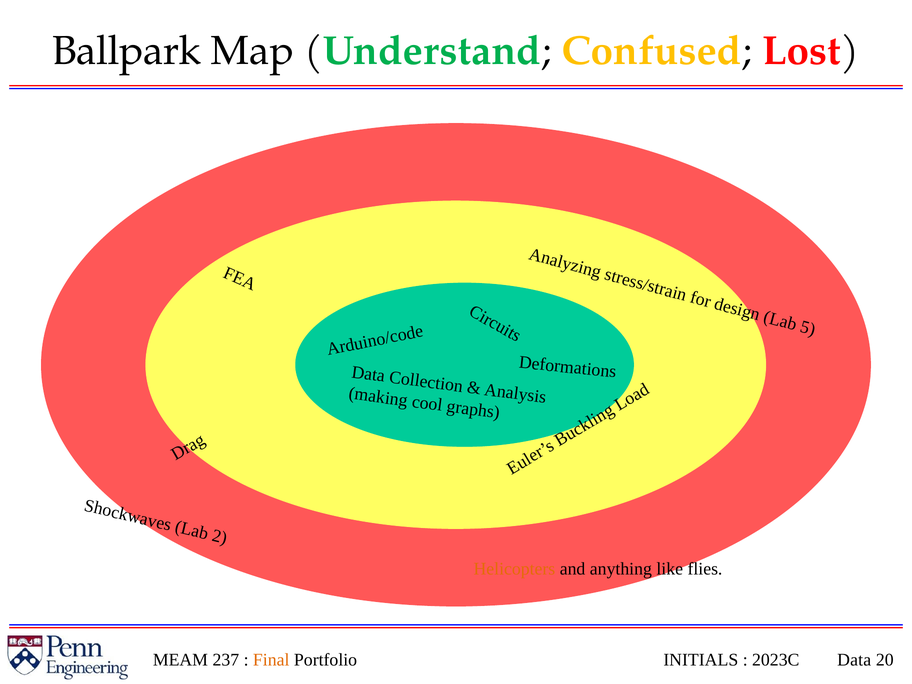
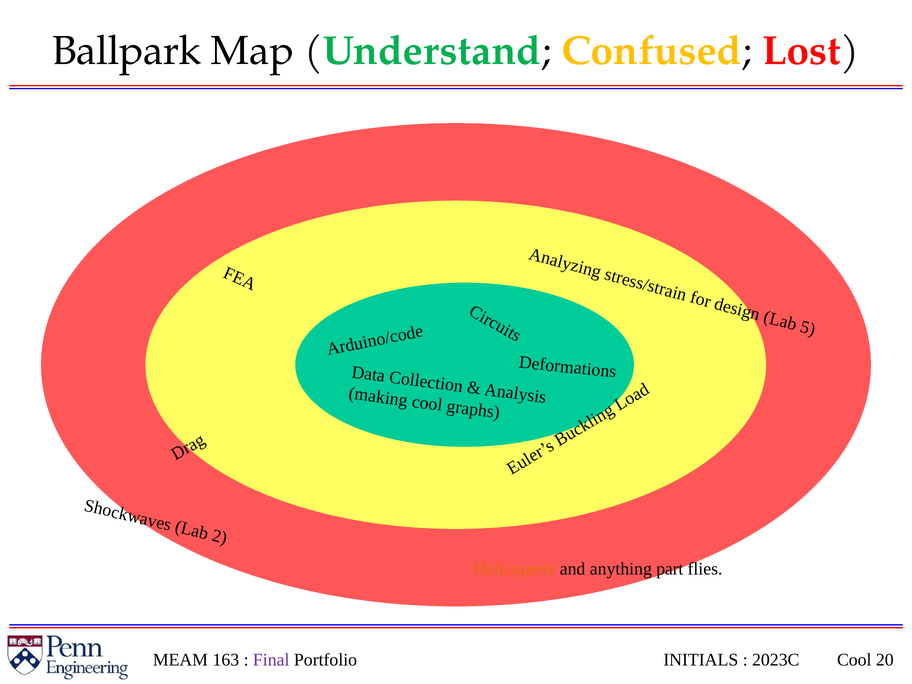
like: like -> part
237: 237 -> 163
Final colour: orange -> purple
Portfolio Data: Data -> Cool
